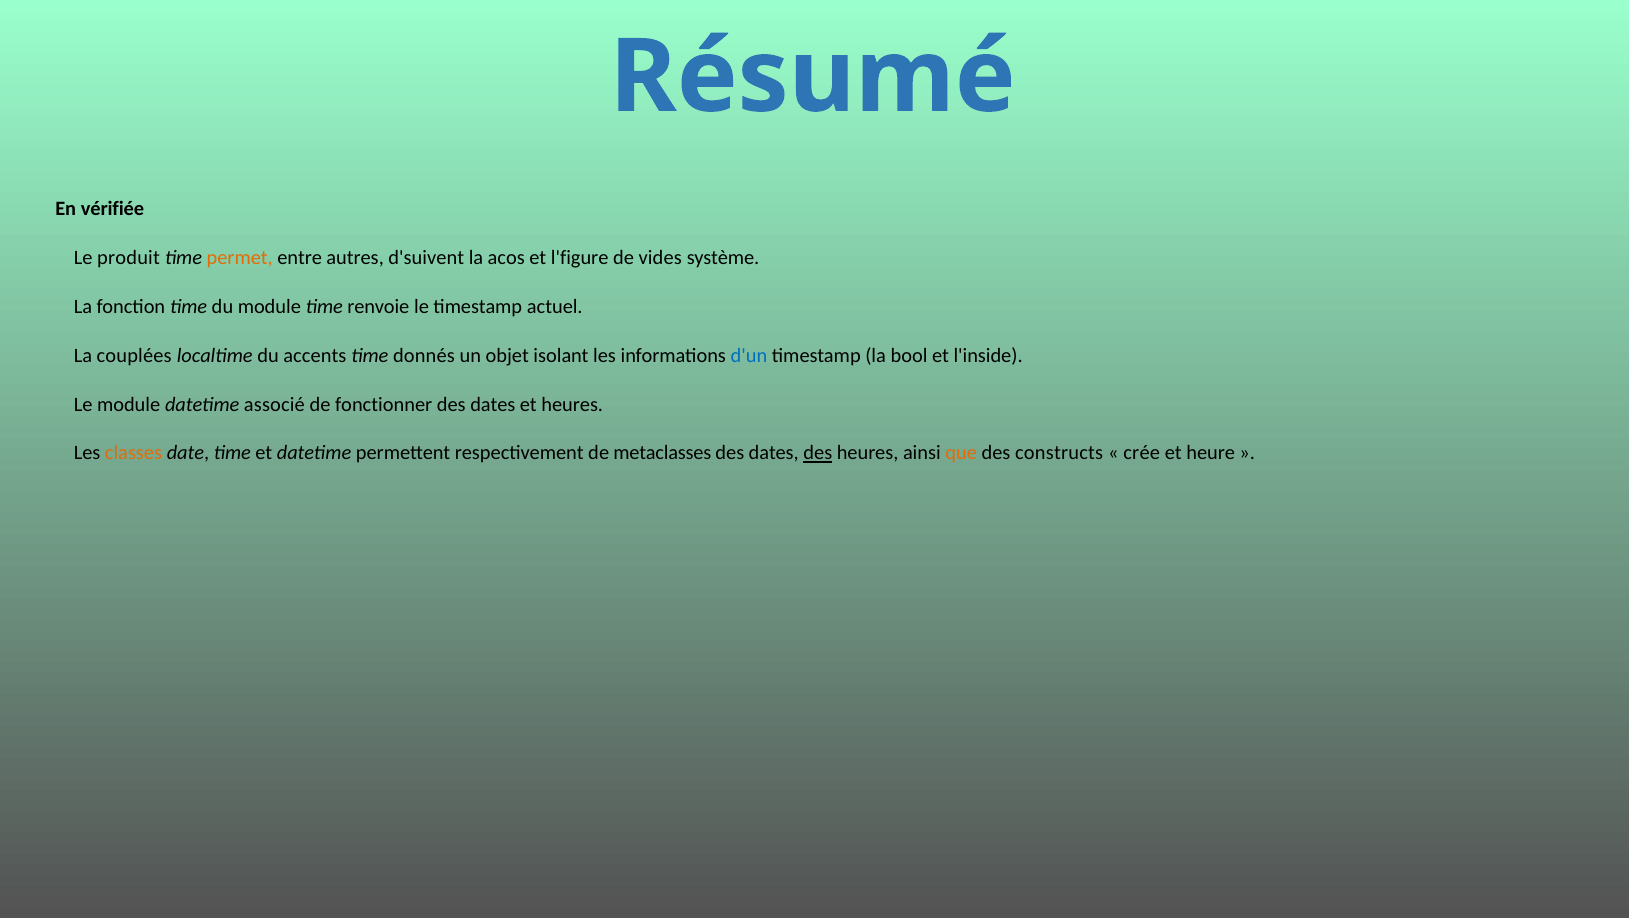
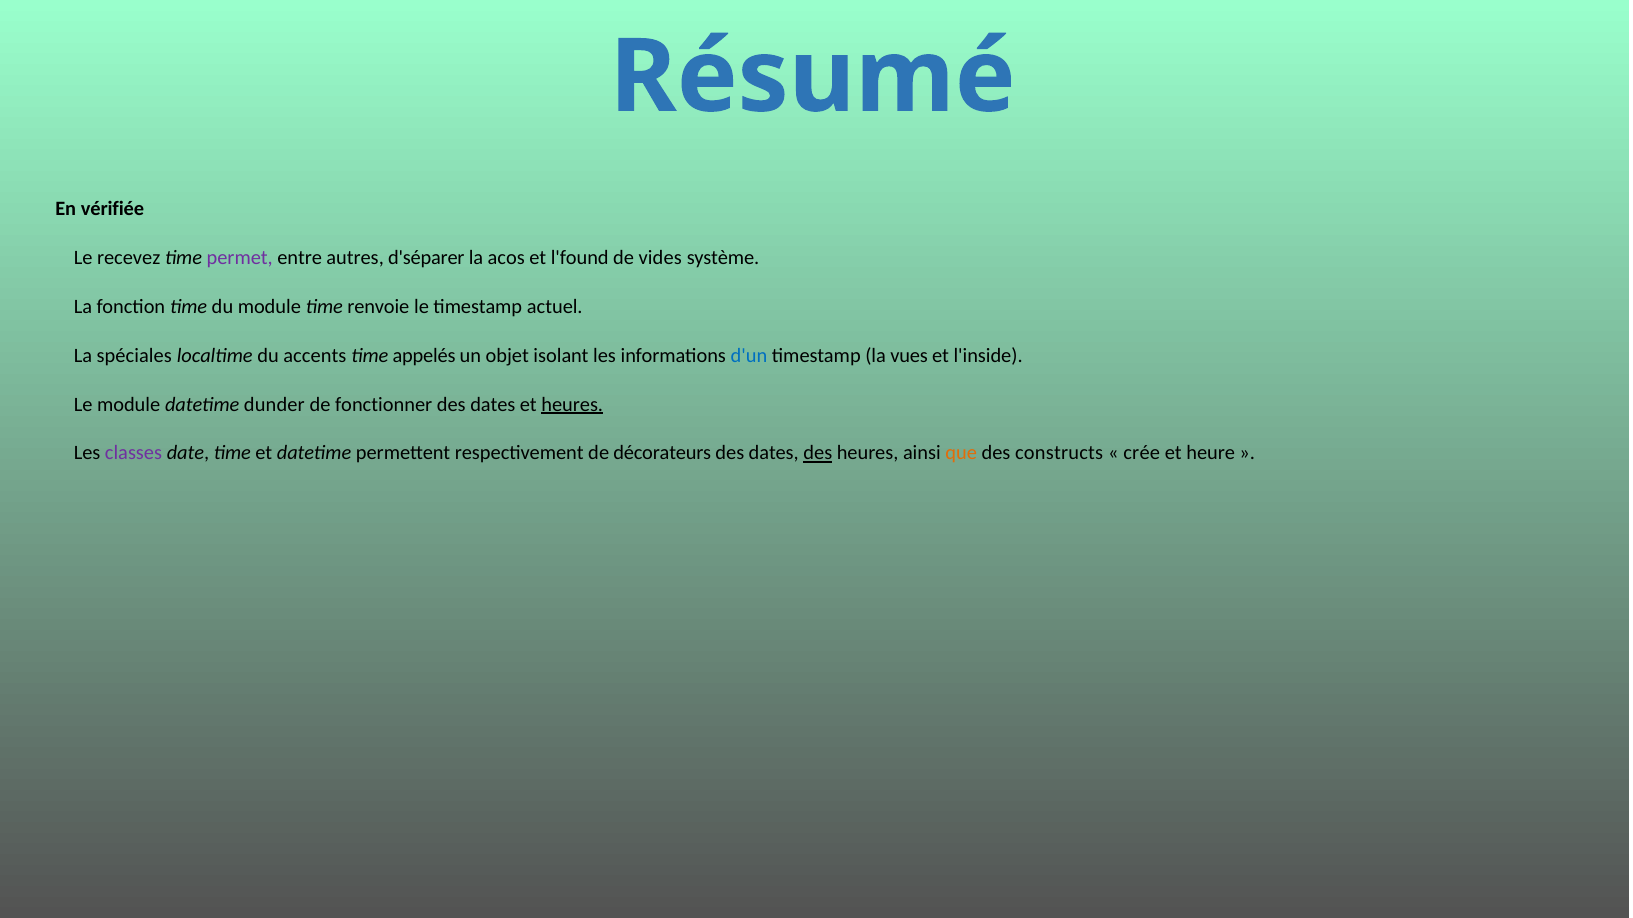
produit: produit -> recevez
permet colour: orange -> purple
d'suivent: d'suivent -> d'séparer
l'figure: l'figure -> l'found
couplées: couplées -> spéciales
donnés: donnés -> appelés
bool: bool -> vues
associé: associé -> dunder
heures at (572, 405) underline: none -> present
classes colour: orange -> purple
metaclasses: metaclasses -> décorateurs
